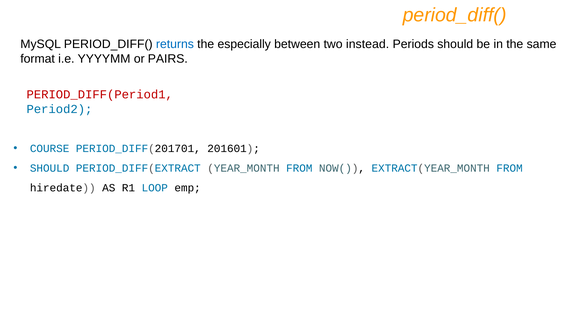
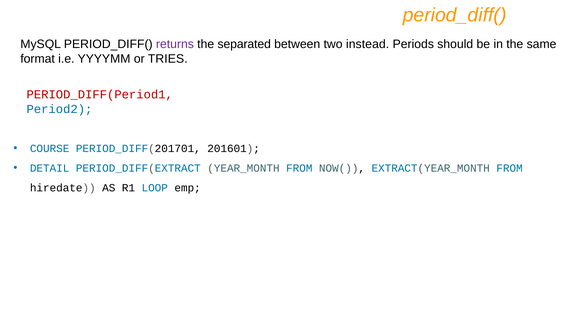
returns colour: blue -> purple
especially: especially -> separated
PAIRS: PAIRS -> TRIES
SHOULD at (50, 168): SHOULD -> DETAIL
